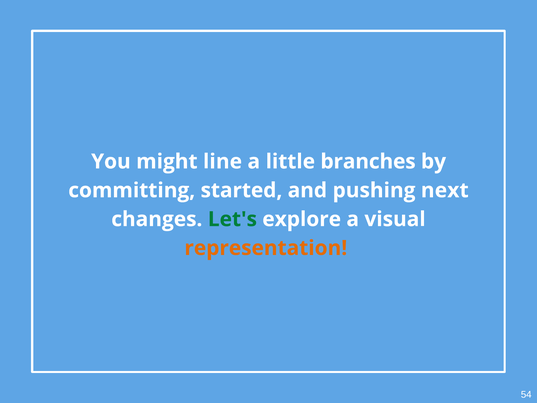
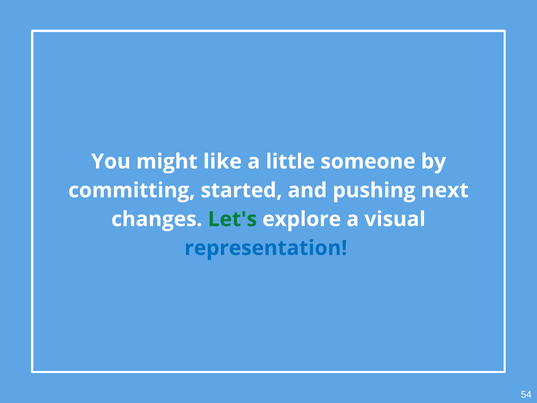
line: line -> like
branches: branches -> someone
representation colour: orange -> blue
